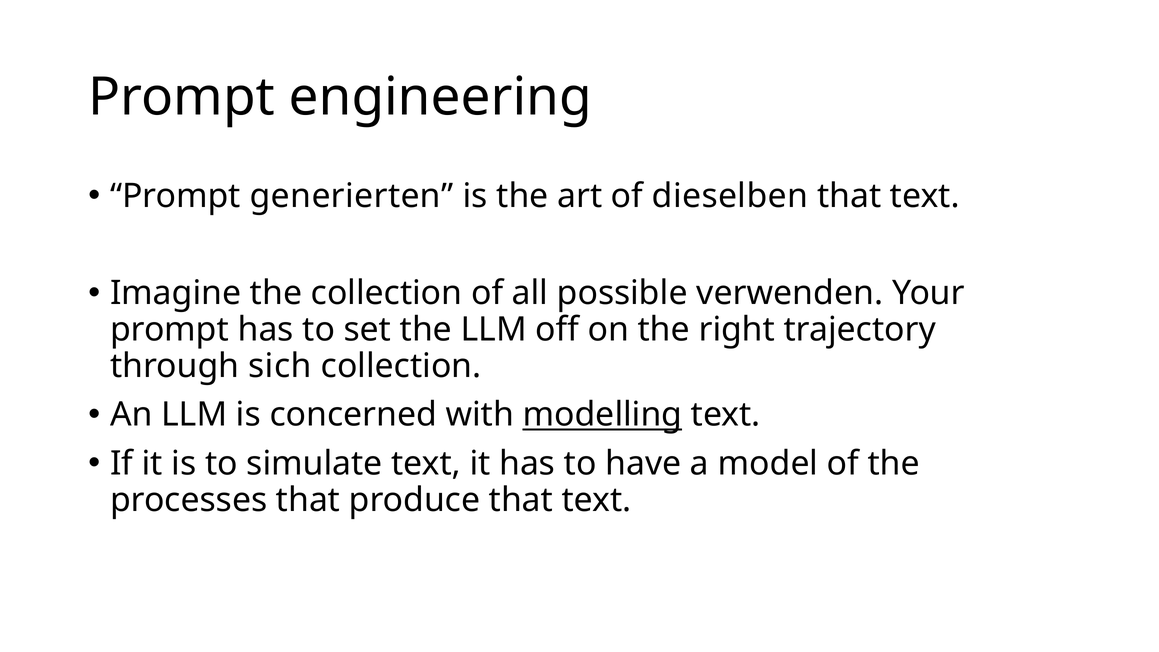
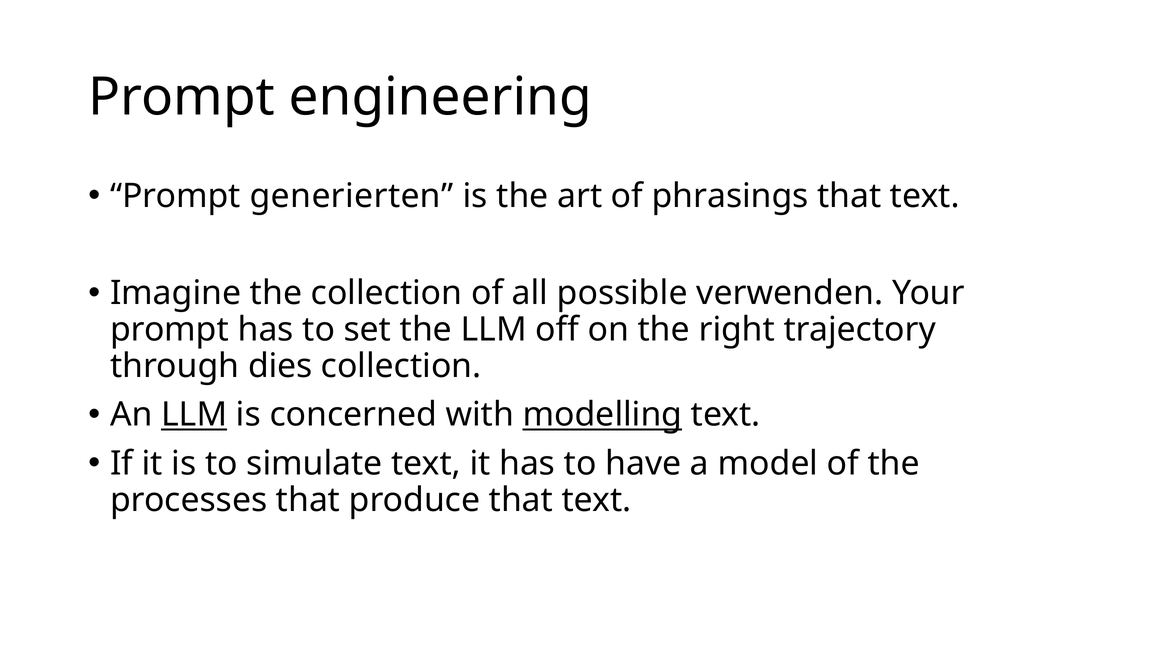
dieselben: dieselben -> phrasings
sich: sich -> dies
LLM at (194, 415) underline: none -> present
